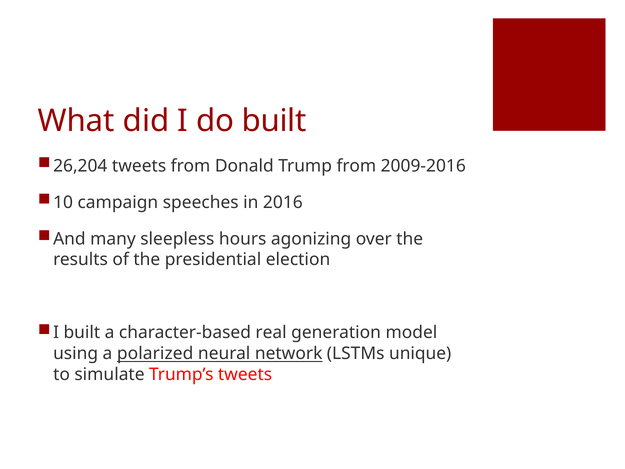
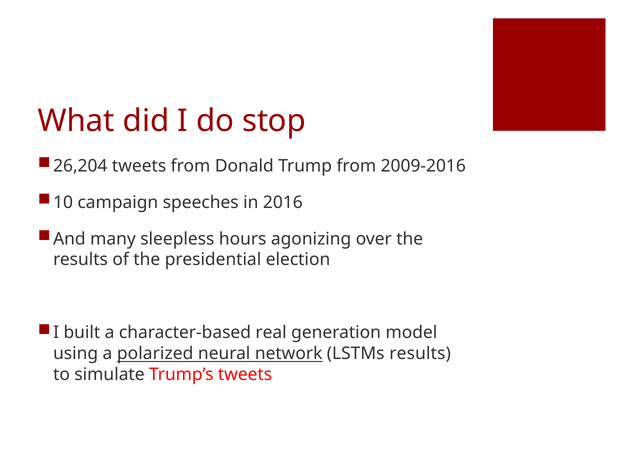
do built: built -> stop
LSTMs unique: unique -> results
